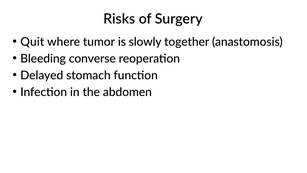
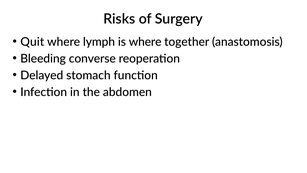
tumor: tumor -> lymph
is slowly: slowly -> where
